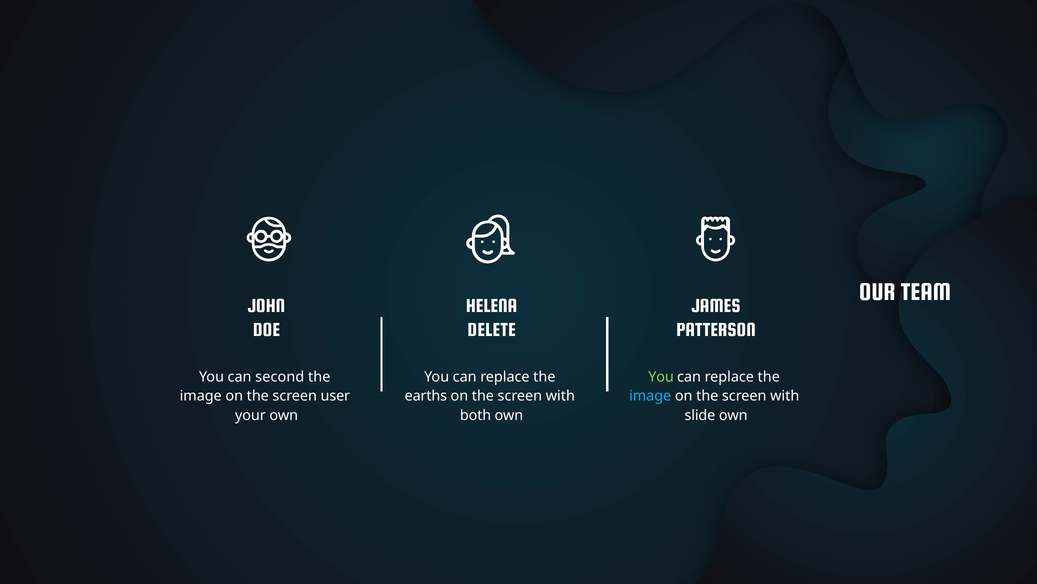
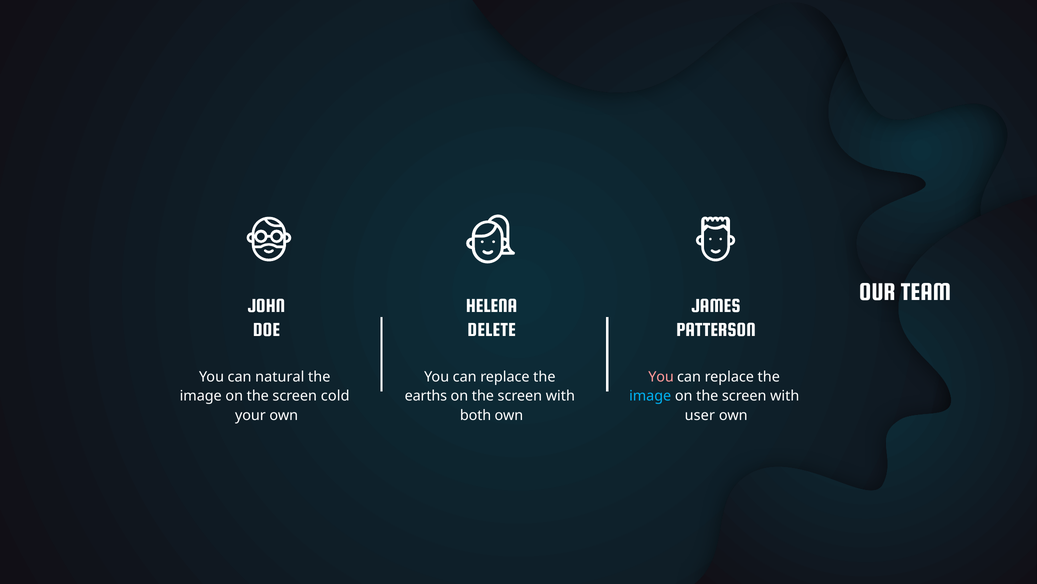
second: second -> natural
You at (661, 376) colour: light green -> pink
user: user -> cold
slide: slide -> user
